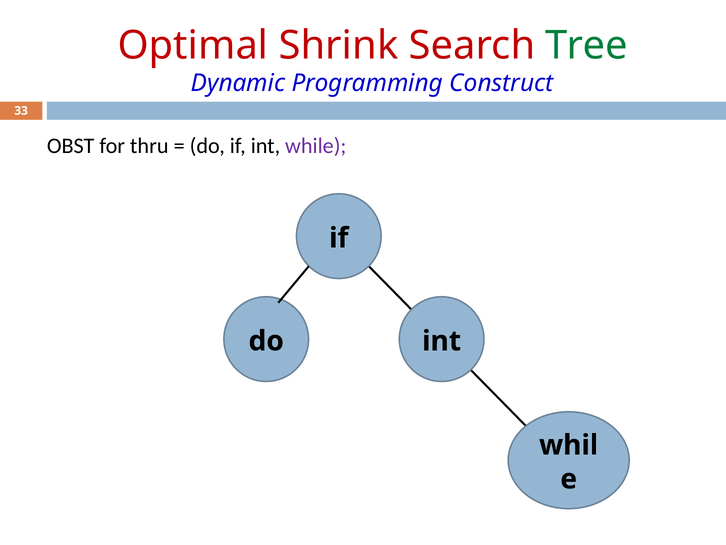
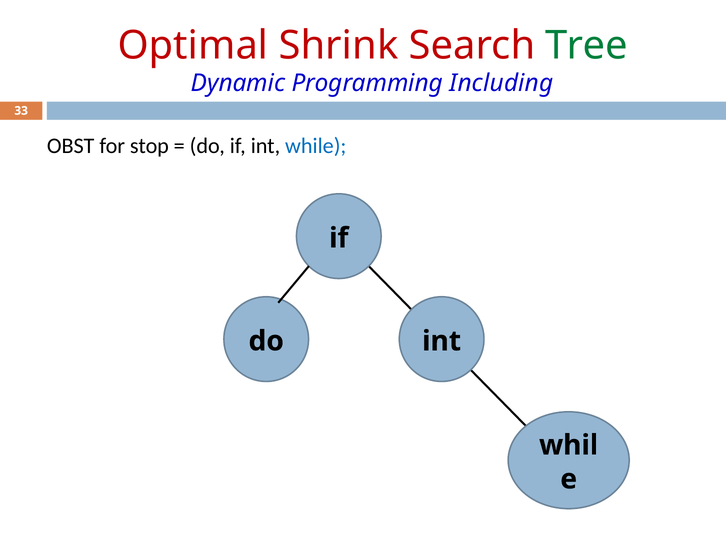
Construct: Construct -> Including
thru: thru -> stop
while colour: purple -> blue
